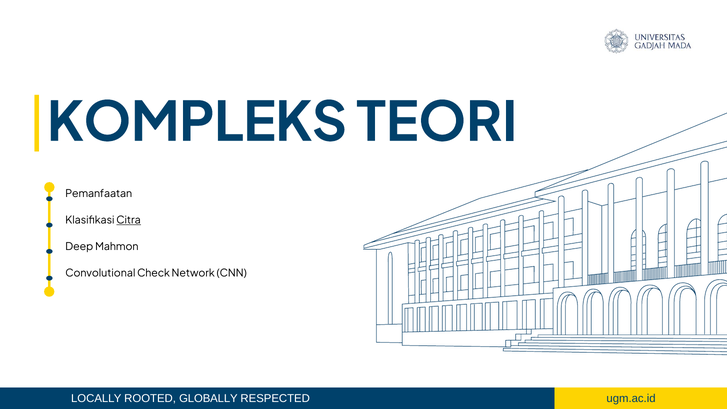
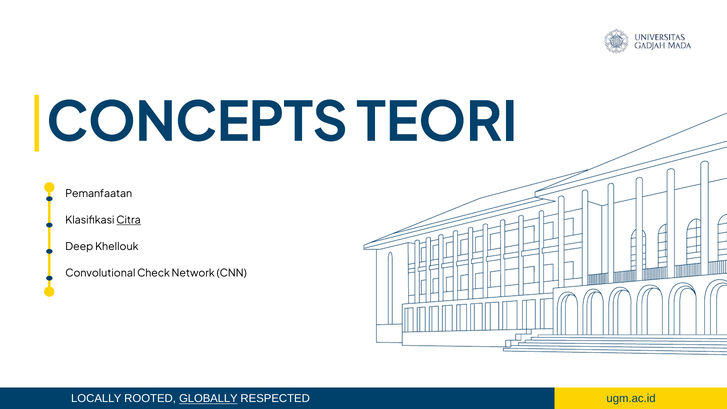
KOMPLEKS: KOMPLEKS -> CONCEPTS
Mahmon: Mahmon -> Khellouk
GLOBALLY underline: none -> present
